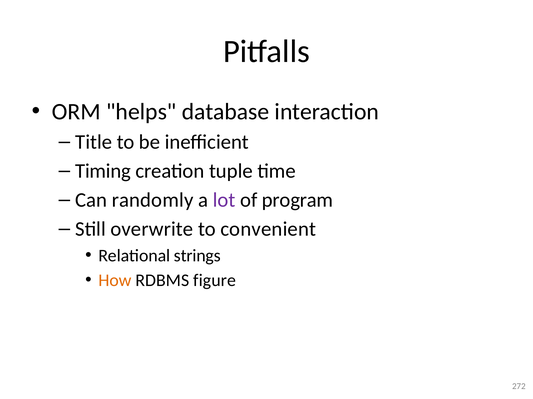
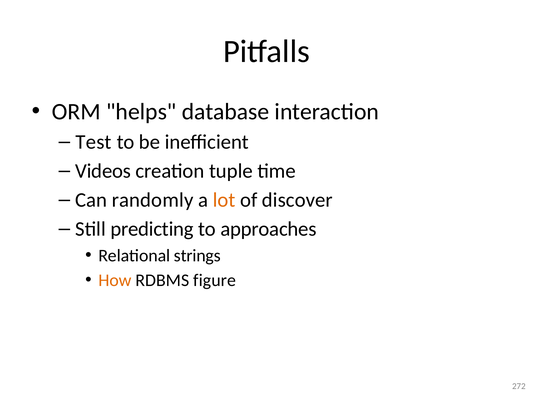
Title: Title -> Test
Timing: Timing -> Videos
lot colour: purple -> orange
program: program -> discover
overwrite: overwrite -> predicting
convenient: convenient -> approaches
